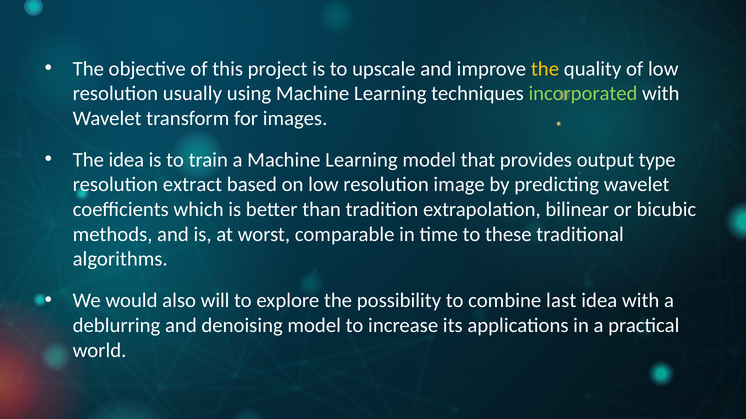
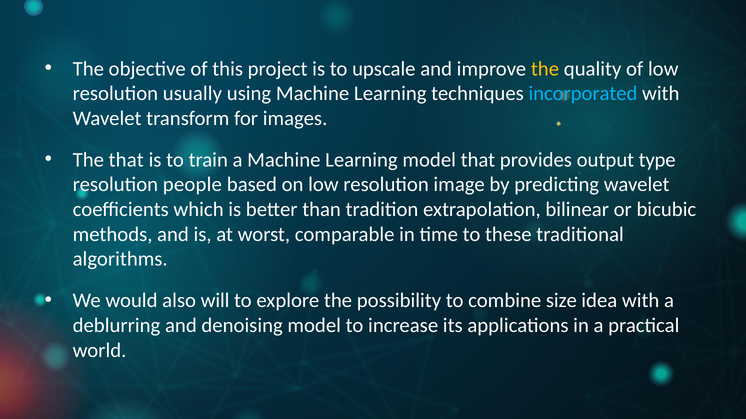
incorporated colour: light green -> light blue
The idea: idea -> that
extract: extract -> people
last: last -> size
